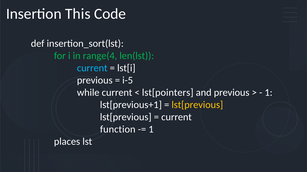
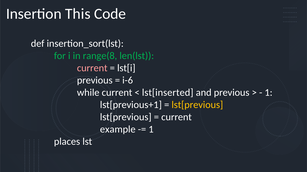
range(4: range(4 -> range(8
current at (92, 68) colour: light blue -> pink
i-5: i-5 -> i-6
lst[pointers: lst[pointers -> lst[inserted
function: function -> example
